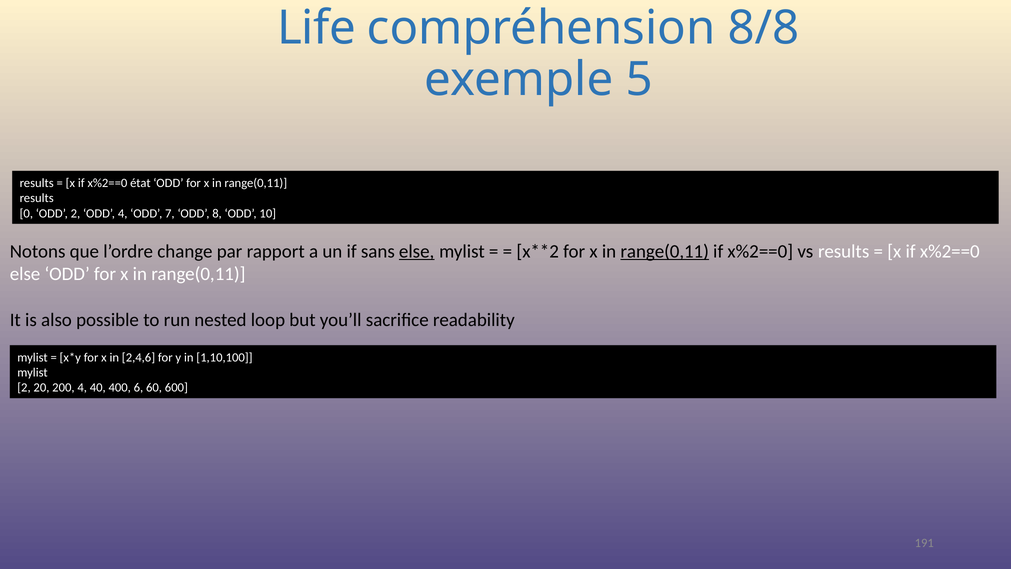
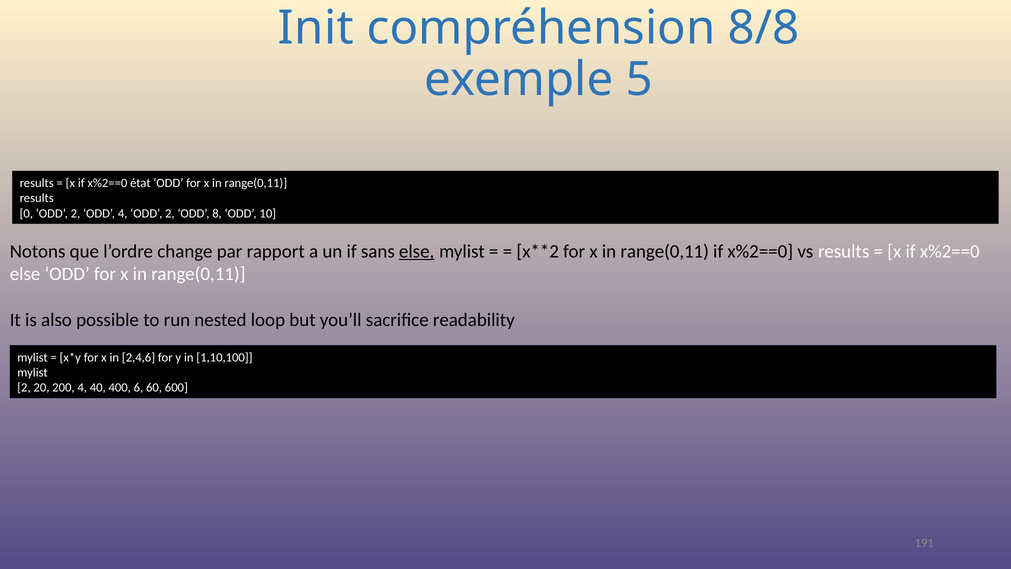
Life: Life -> Init
4 ODD 7: 7 -> 2
range(0,11 at (665, 251) underline: present -> none
